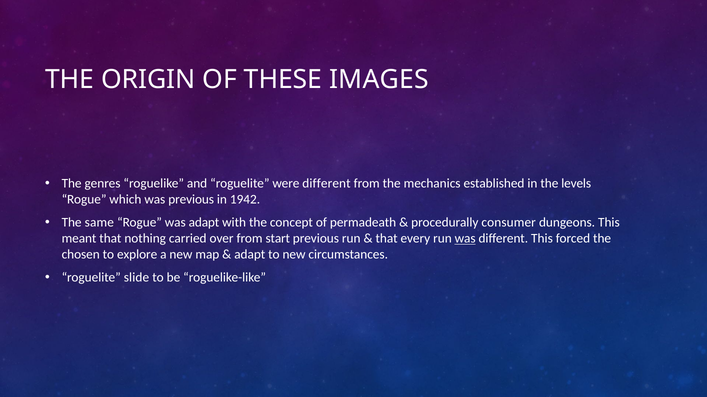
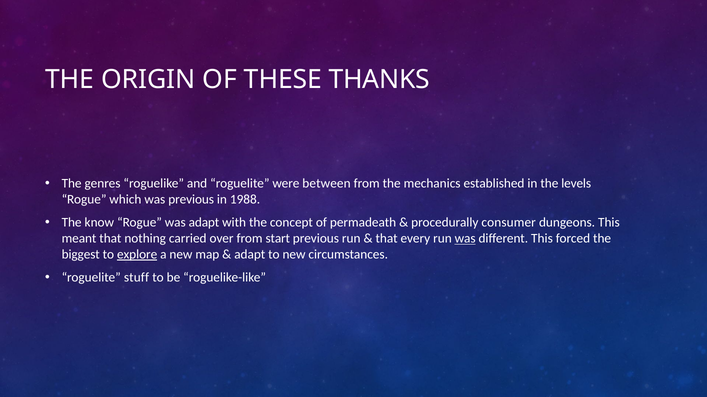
IMAGES: IMAGES -> THANKS
were different: different -> between
1942: 1942 -> 1988
same: same -> know
chosen: chosen -> biggest
explore underline: none -> present
slide: slide -> stuff
